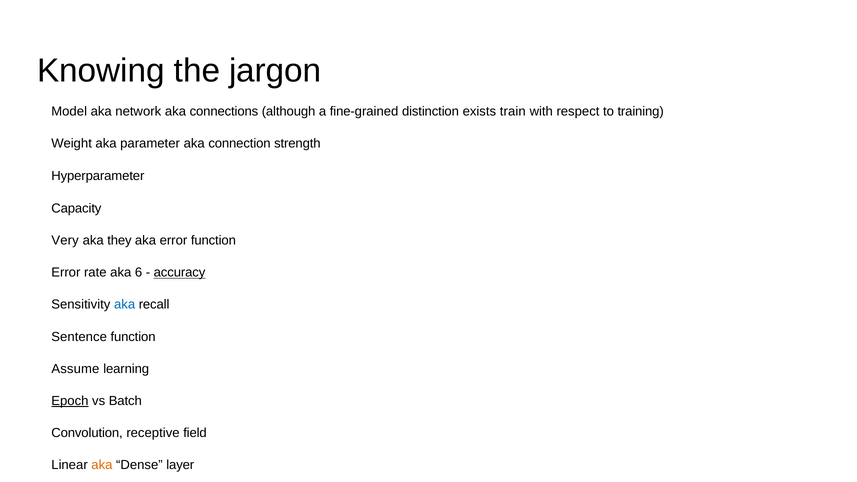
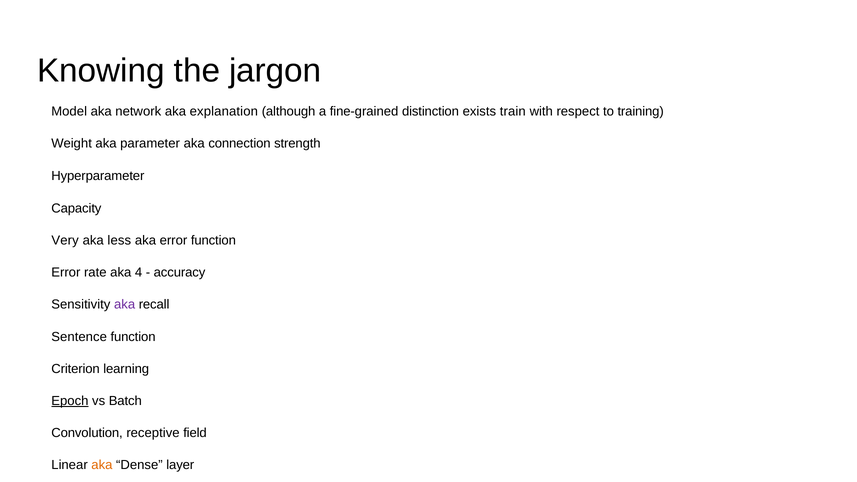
connections: connections -> explanation
they: they -> less
6: 6 -> 4
accuracy underline: present -> none
aka at (125, 305) colour: blue -> purple
Assume: Assume -> Criterion
